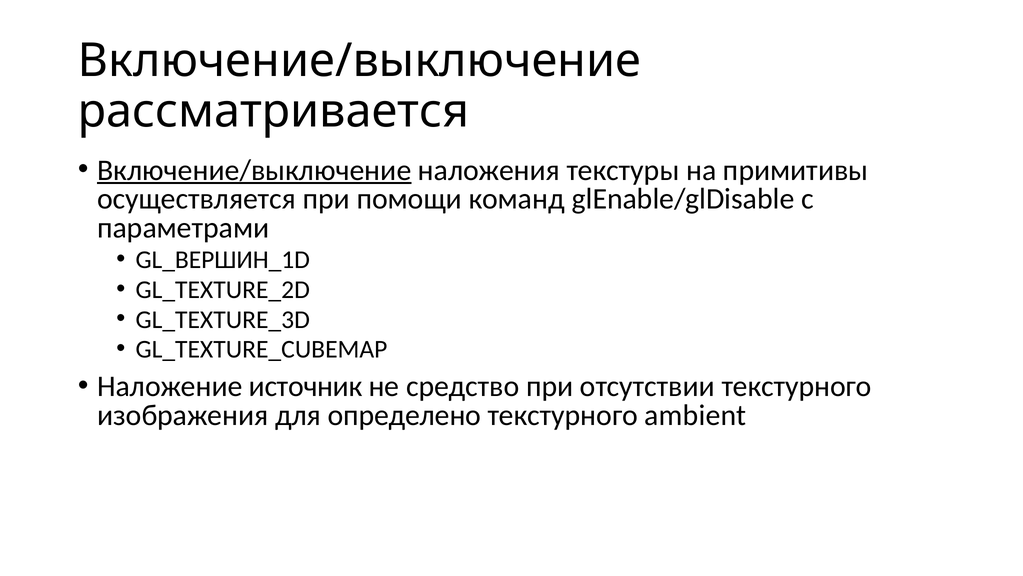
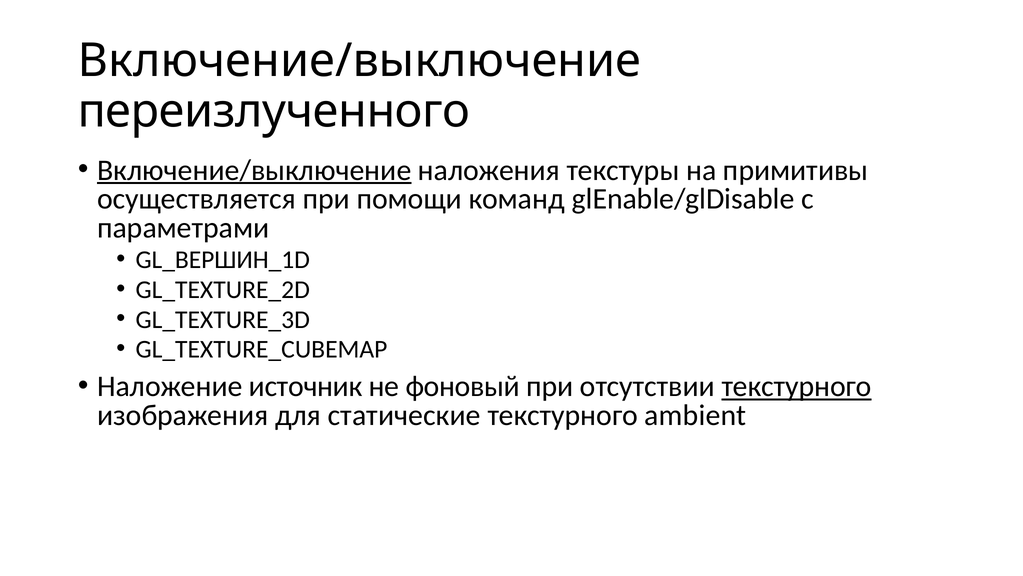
рассматривается: рассматривается -> переизлученного
средство: средство -> фоновый
текстурного at (797, 386) underline: none -> present
определено: определено -> статические
